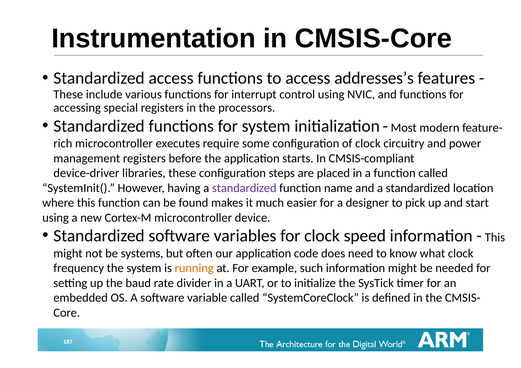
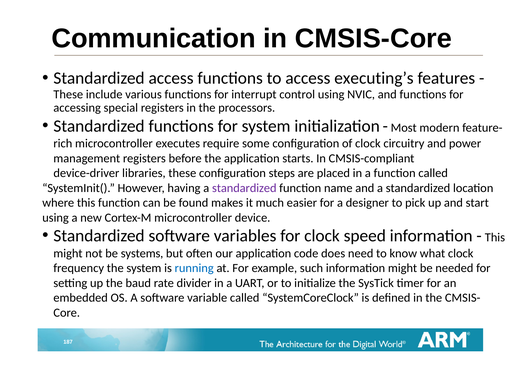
Instrumentation: Instrumentation -> Communication
addresses’s: addresses’s -> executing’s
running colour: orange -> blue
